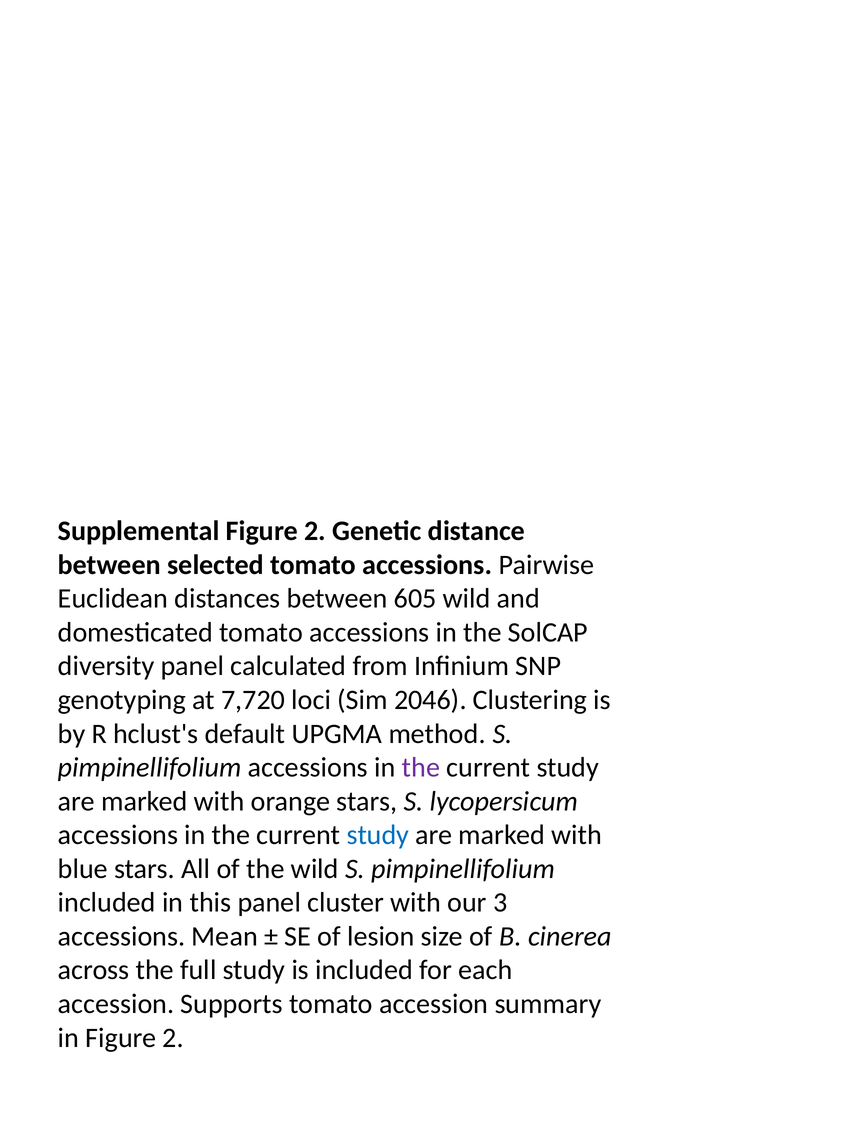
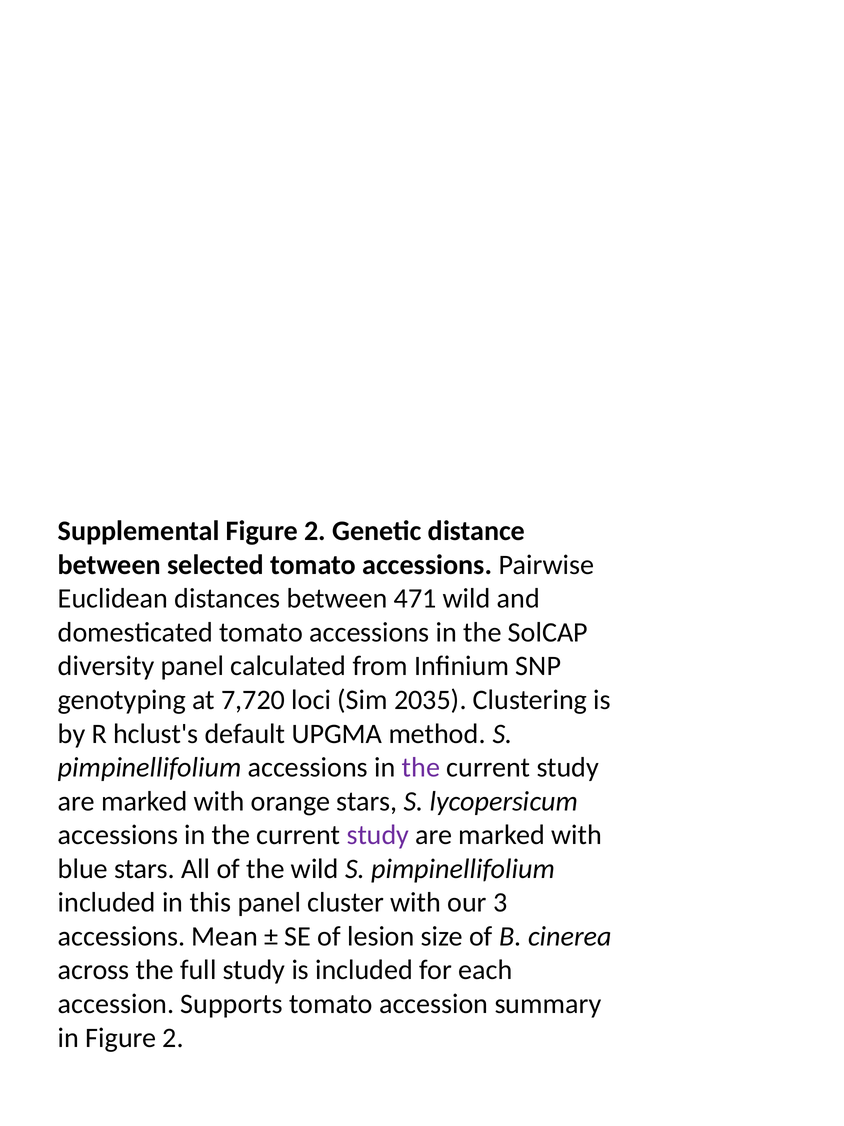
605: 605 -> 471
2046: 2046 -> 2035
study at (378, 835) colour: blue -> purple
